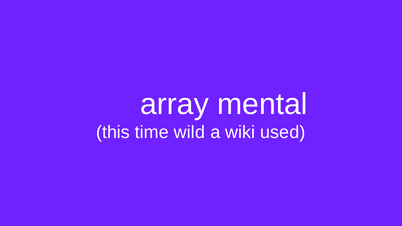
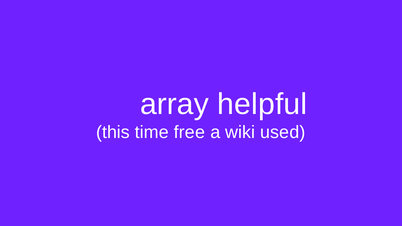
mental: mental -> helpful
wild: wild -> free
